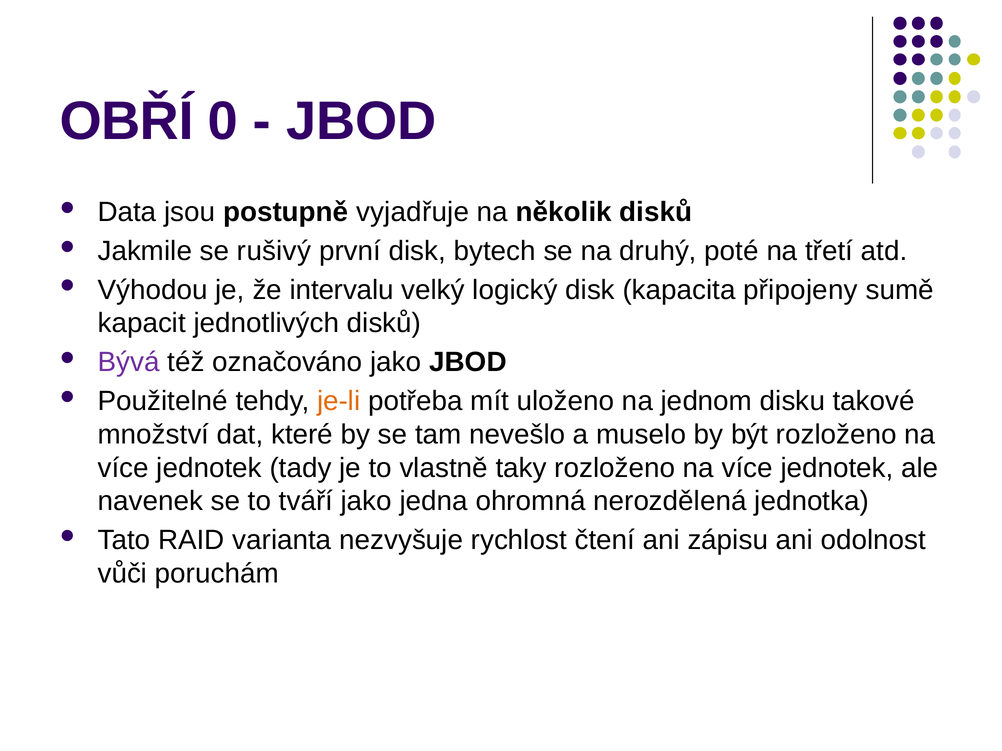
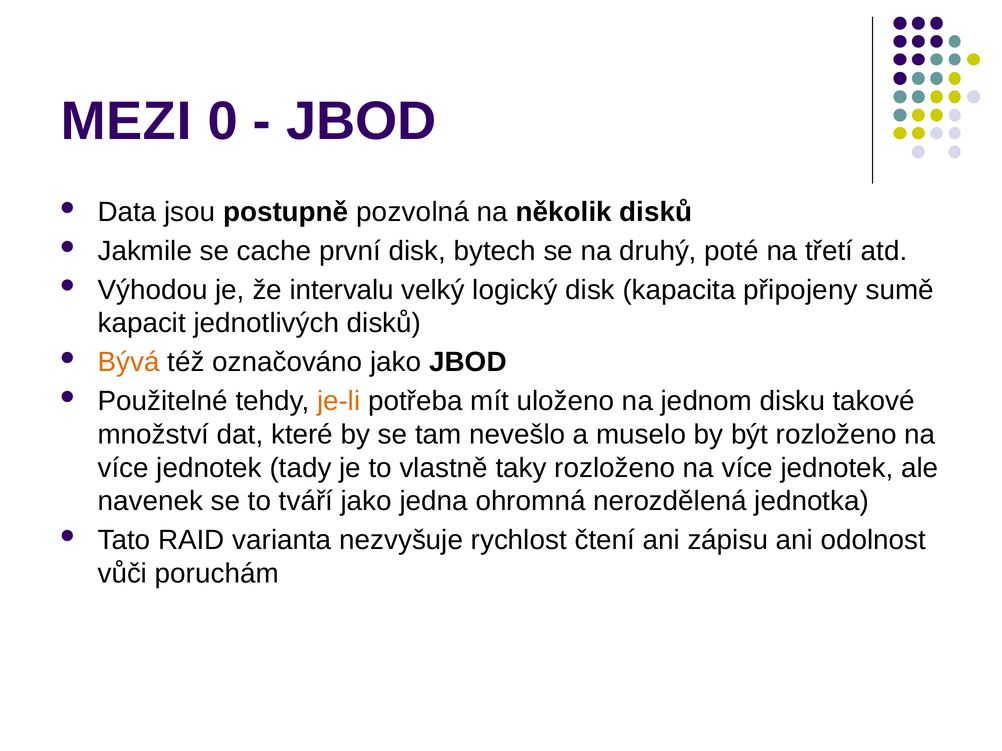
OBŘÍ: OBŘÍ -> MEZI
vyjadřuje: vyjadřuje -> pozvolná
rušivý: rušivý -> cache
Bývá colour: purple -> orange
